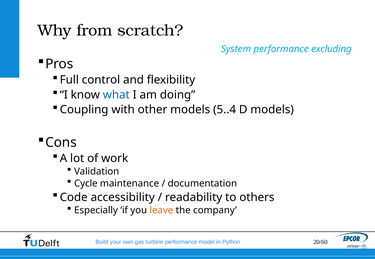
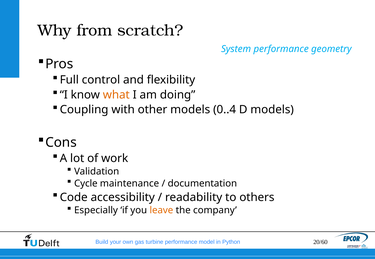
excluding: excluding -> geometry
what colour: blue -> orange
5..4: 5..4 -> 0..4
